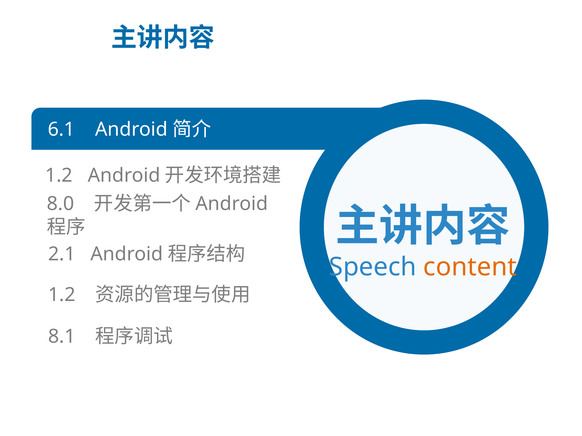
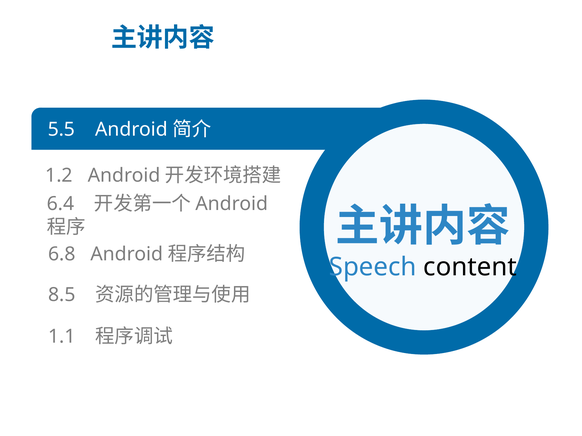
6.1: 6.1 -> 5.5
8.0: 8.0 -> 6.4
2.1: 2.1 -> 6.8
content colour: orange -> black
1.2 at (62, 295): 1.2 -> 8.5
8.1: 8.1 -> 1.1
